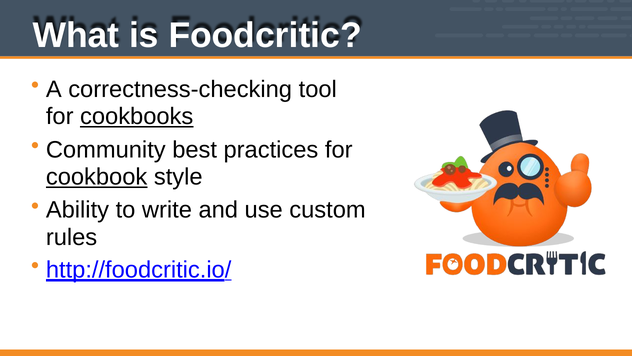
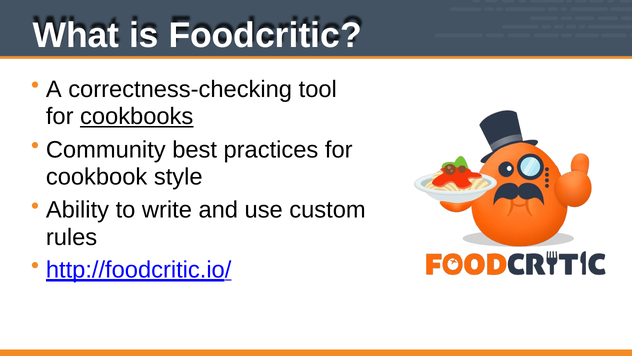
cookbook underline: present -> none
